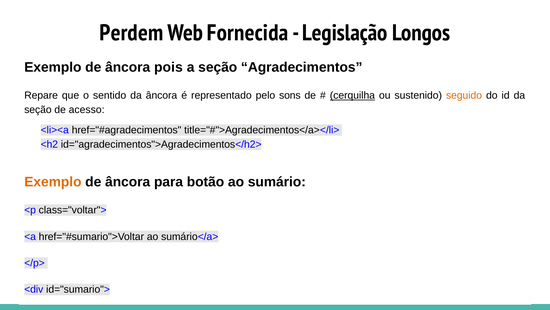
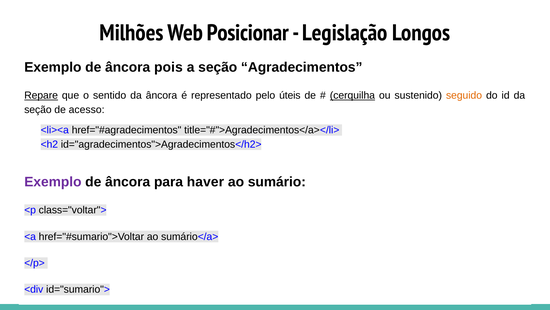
Perdem: Perdem -> Milhões
Fornecida: Fornecida -> Posicionar
Repare underline: none -> present
sons: sons -> úteis
Exemplo at (53, 181) colour: orange -> purple
botão: botão -> haver
